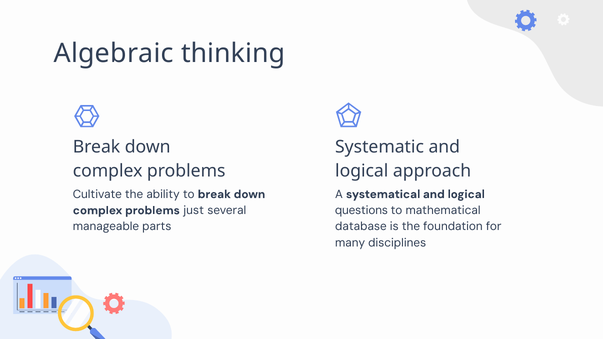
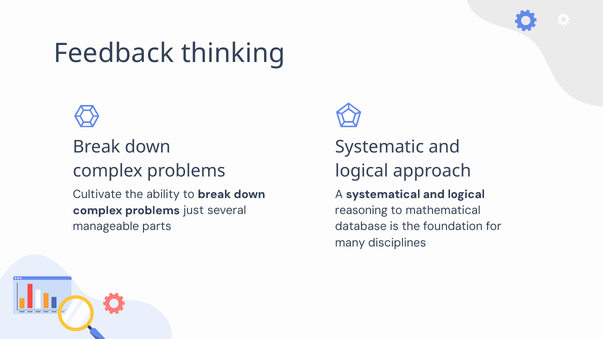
Algebraic: Algebraic -> Feedback
questions: questions -> reasoning
